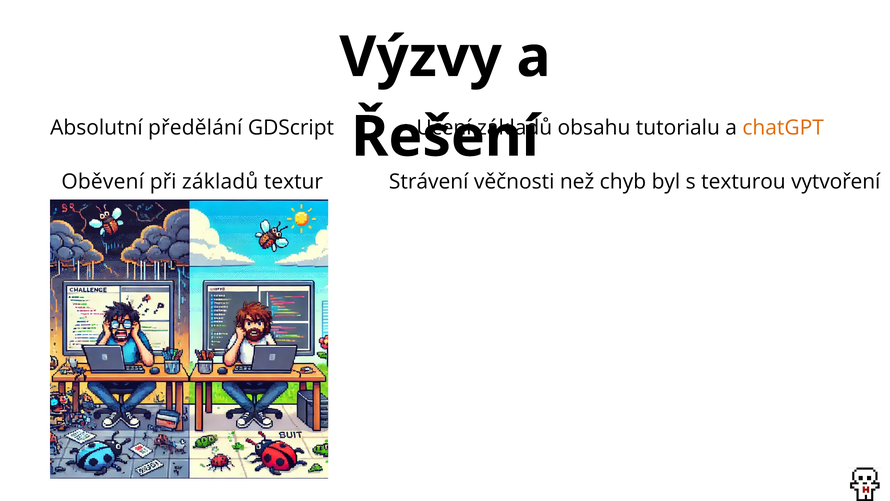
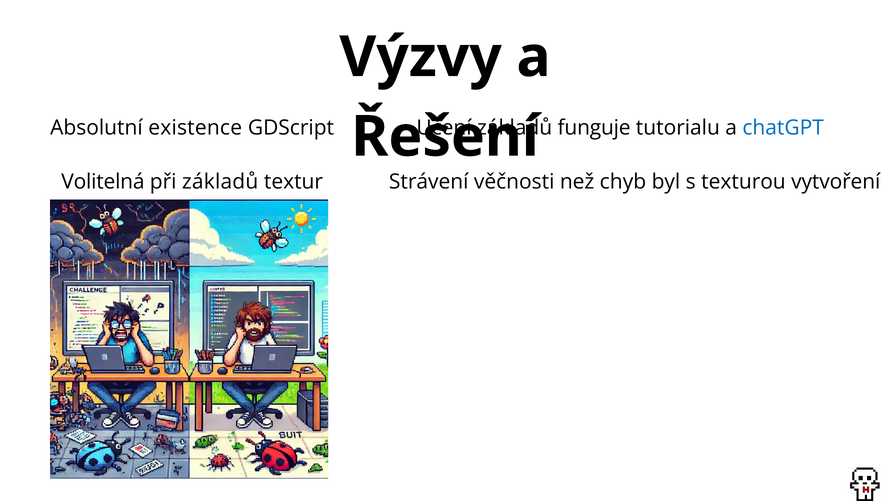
předělání: předělání -> existence
obsahu: obsahu -> funguje
chatGPT colour: orange -> blue
Oběvení: Oběvení -> Volitelná
